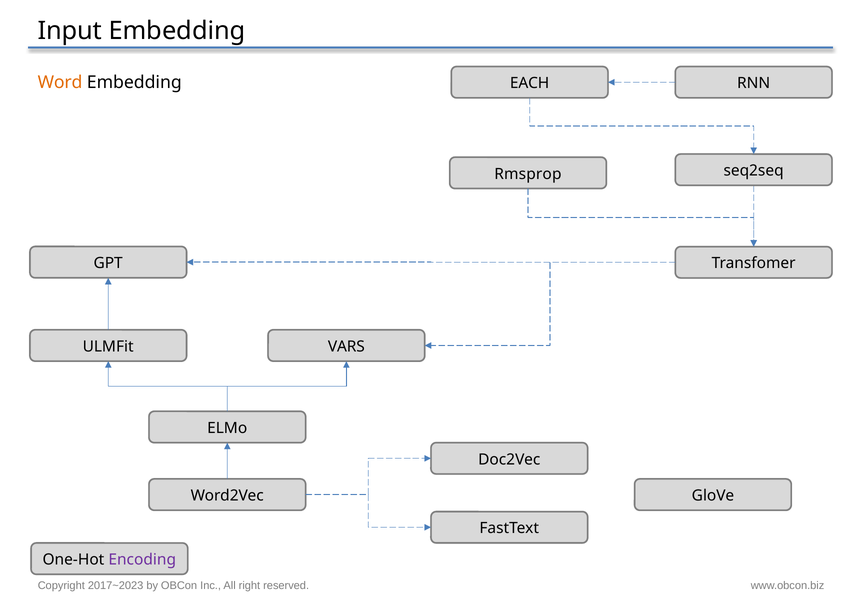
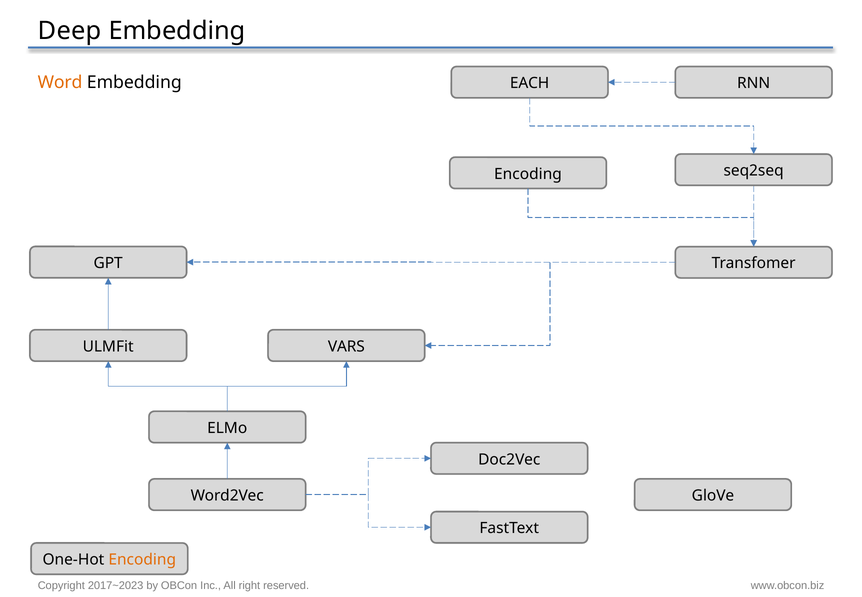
Input: Input -> Deep
Rmsprop at (528, 174): Rmsprop -> Encoding
Encoding at (142, 559) colour: purple -> orange
